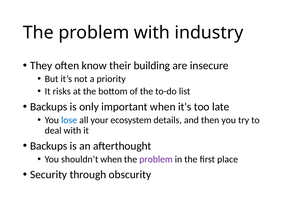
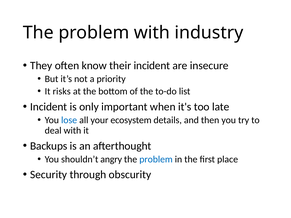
their building: building -> incident
Backups at (49, 107): Backups -> Incident
shouldn’t when: when -> angry
problem at (156, 159) colour: purple -> blue
